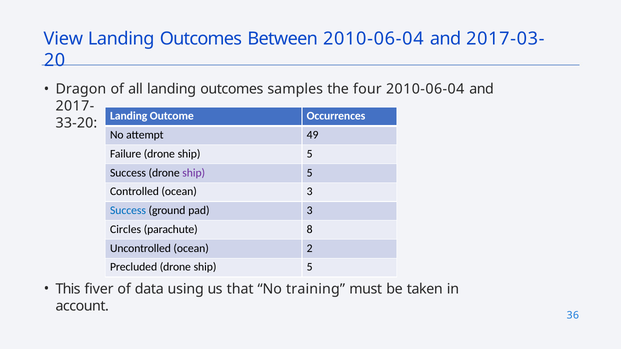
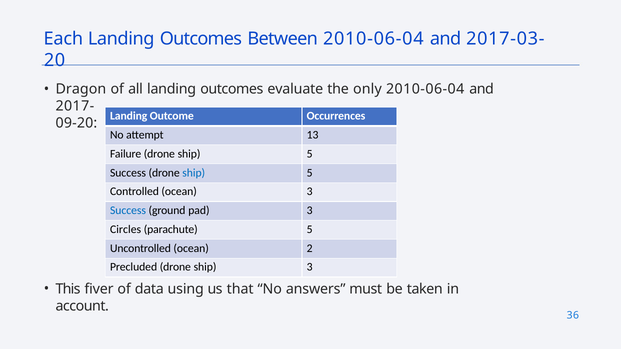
View: View -> Each
samples: samples -> evaluate
four: four -> only
33-20: 33-20 -> 09-20
49: 49 -> 13
ship at (194, 173) colour: purple -> blue
parachute 8: 8 -> 5
Precluded drone ship 5: 5 -> 3
training: training -> answers
